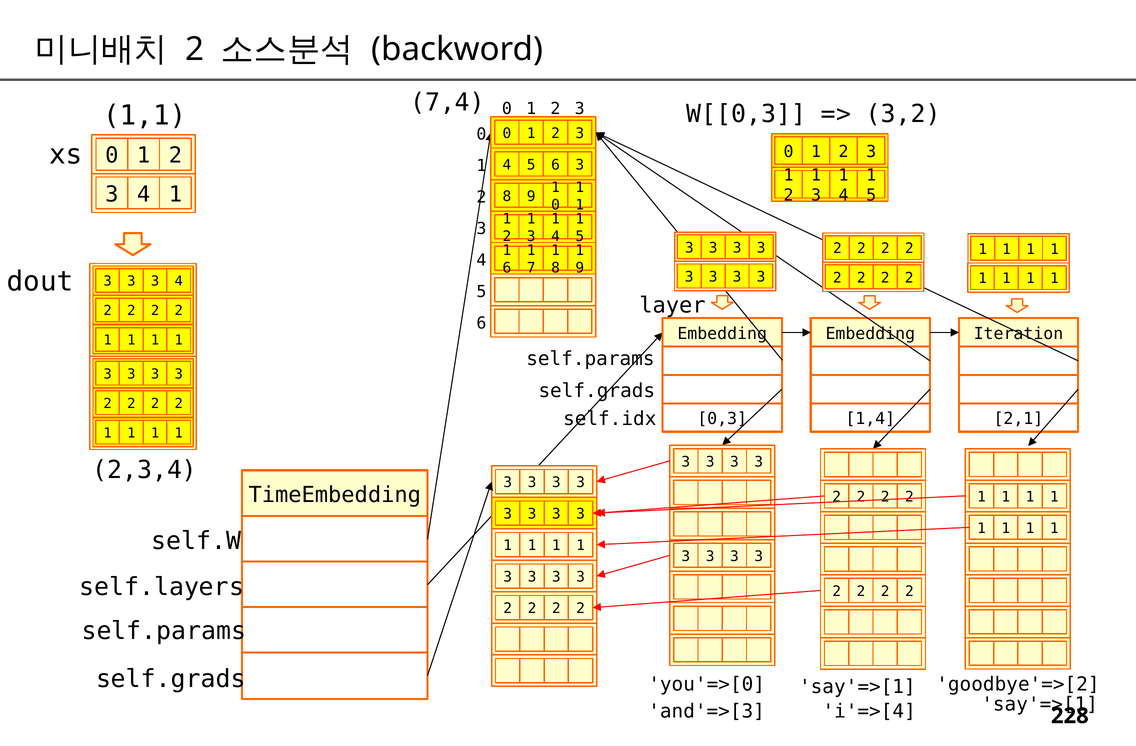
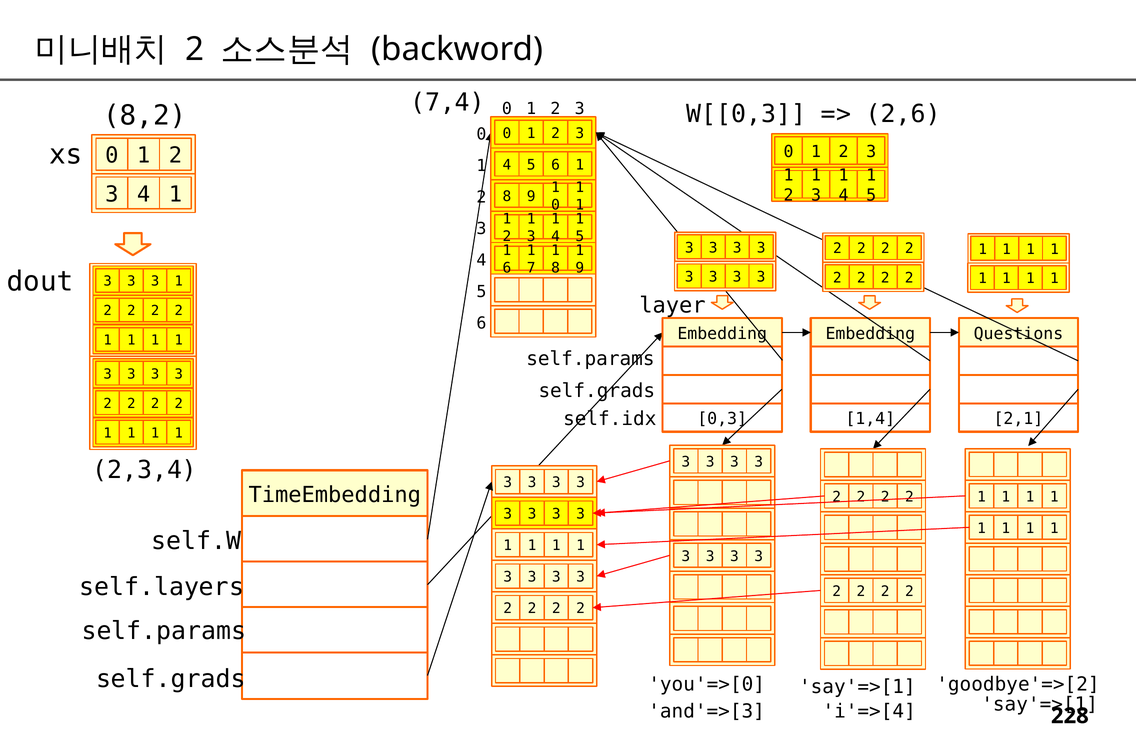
1,1: 1,1 -> 8,2
3,2: 3,2 -> 2,6
3 at (580, 165): 3 -> 1
4 at (179, 281): 4 -> 1
Iteration: Iteration -> Questions
